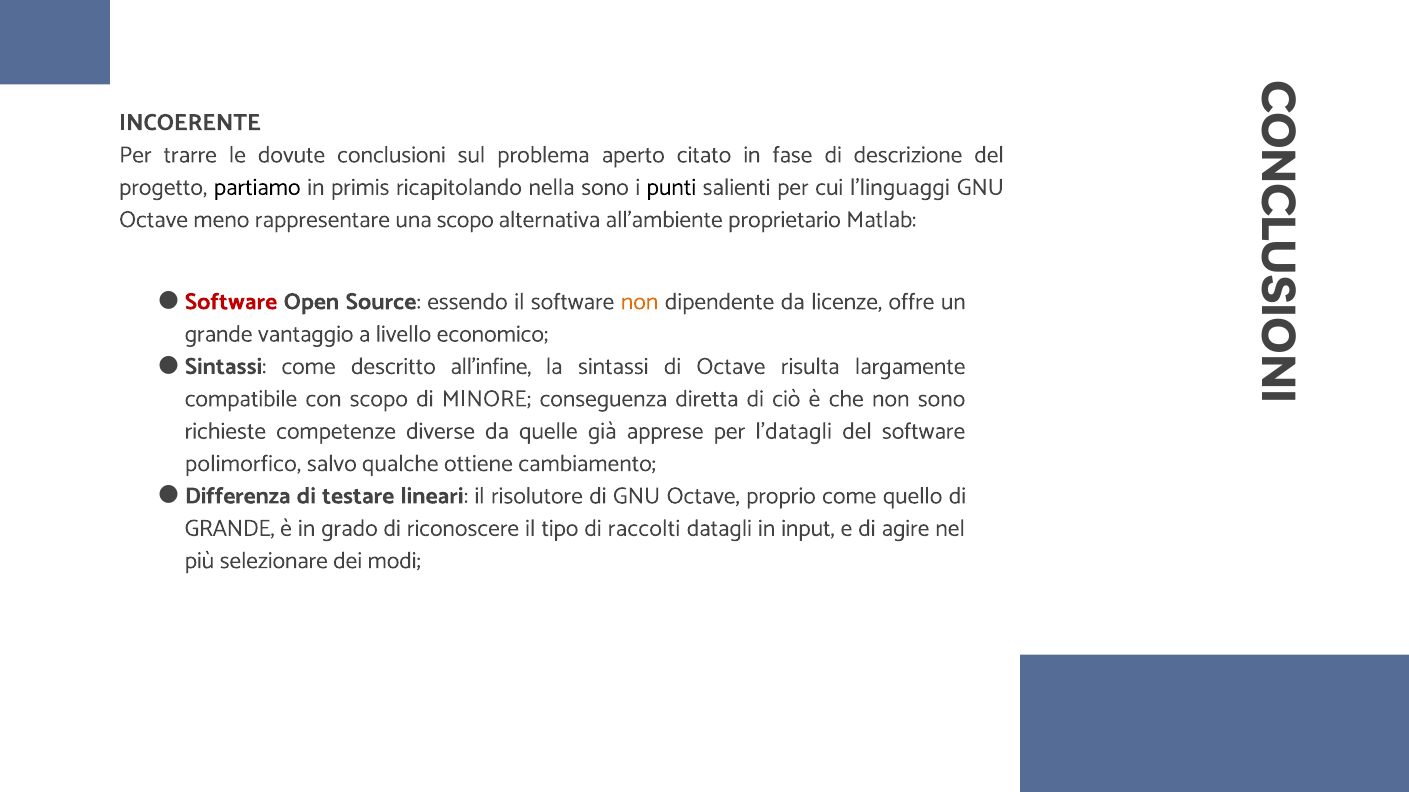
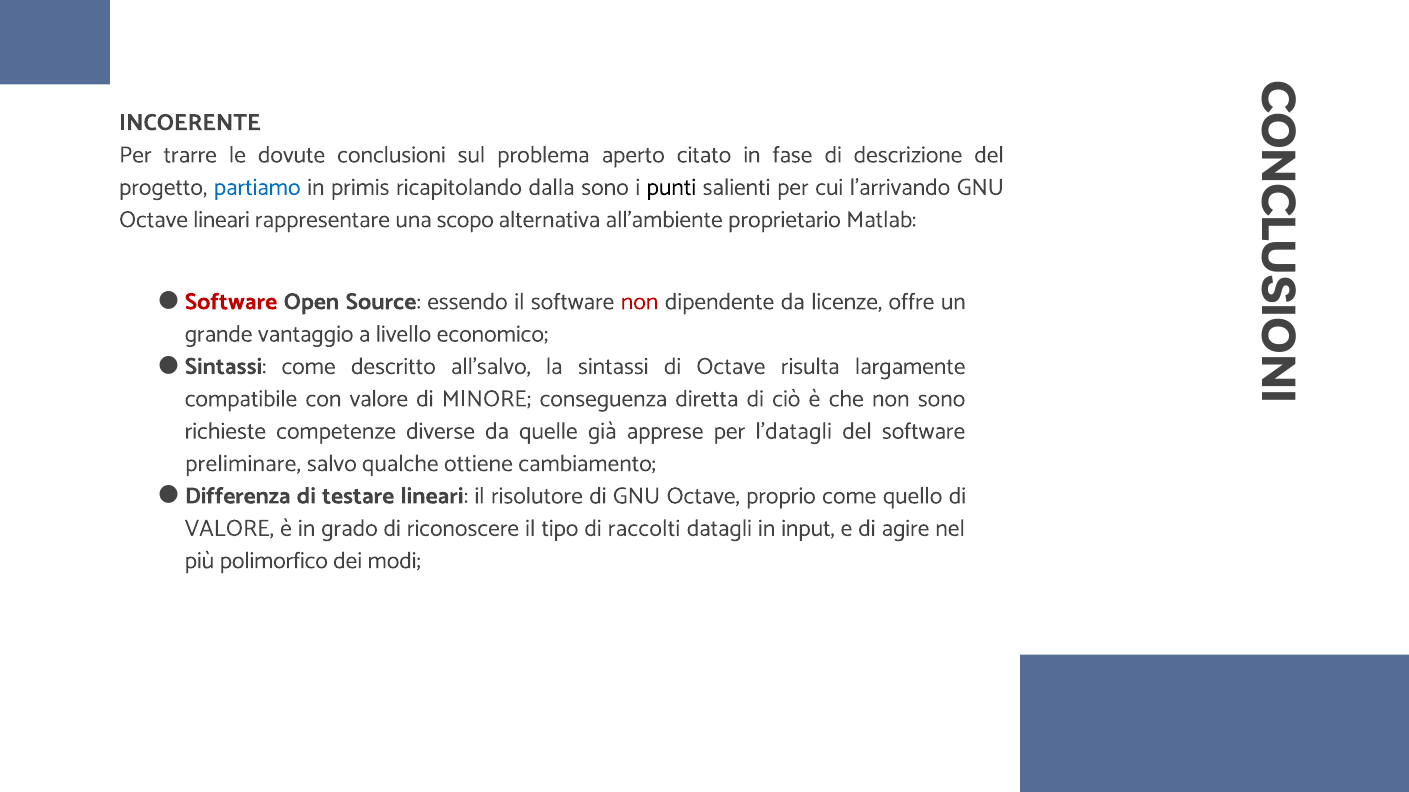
partiamo colour: black -> blue
nella: nella -> dalla
l’linguaggi: l’linguaggi -> l’arrivando
Octave meno: meno -> lineari
non at (640, 302) colour: orange -> red
all’infine: all’infine -> all’salvo
con scopo: scopo -> valore
polimorfico: polimorfico -> preliminare
GRANDE at (230, 529): GRANDE -> VALORE
selezionare: selezionare -> polimorfico
